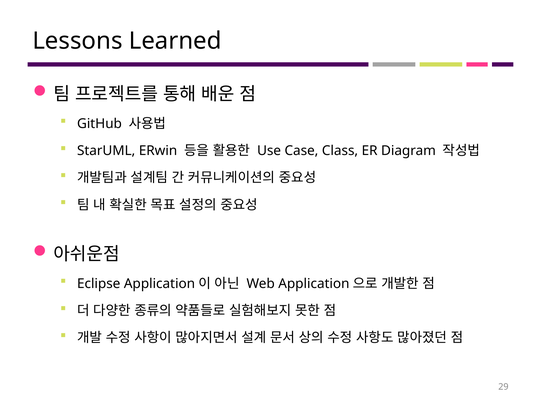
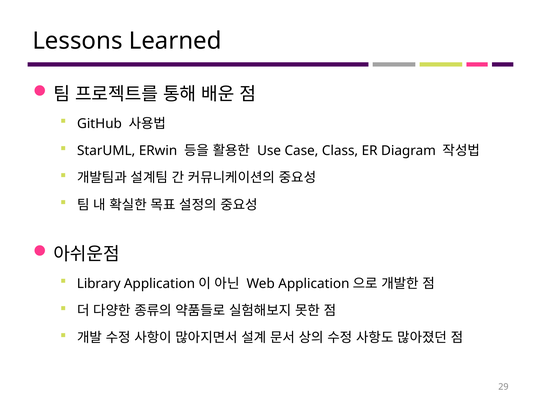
Eclipse: Eclipse -> Library
